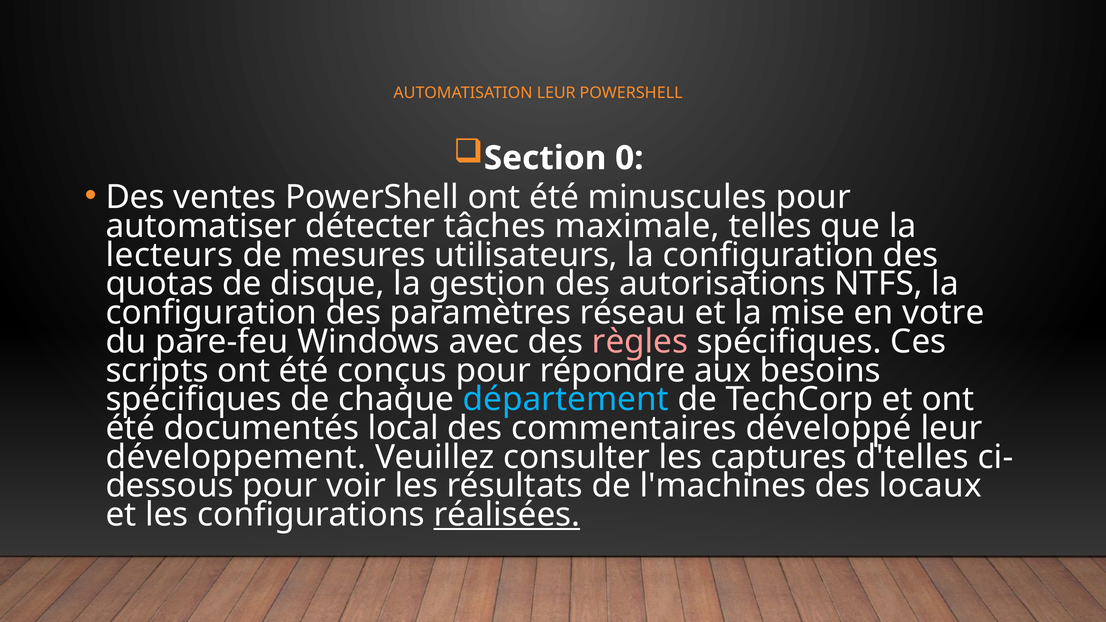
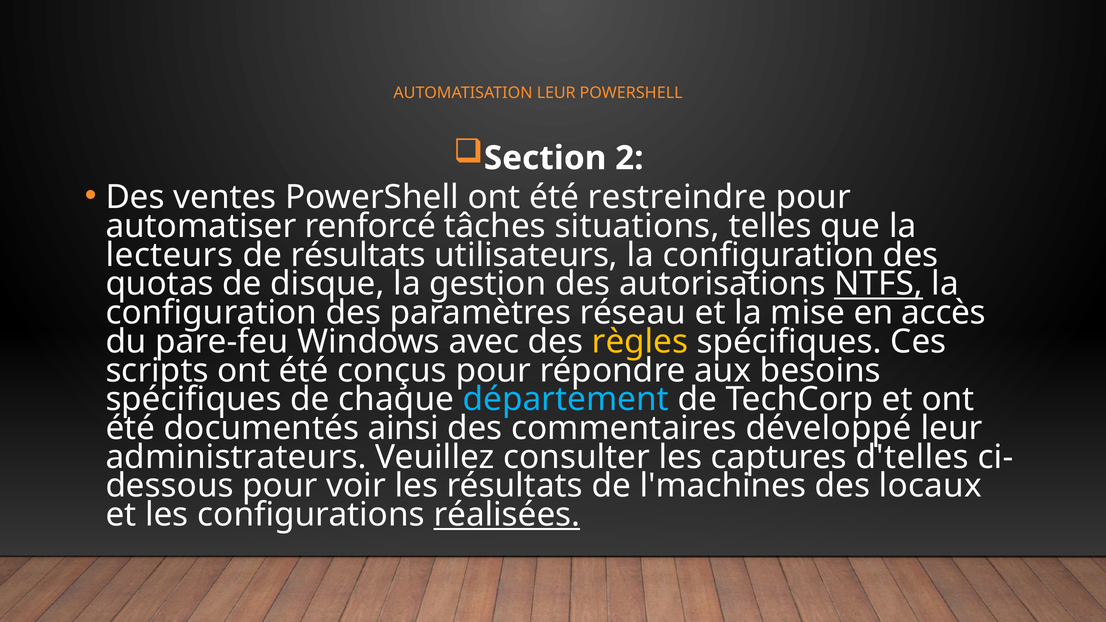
0: 0 -> 2
minuscules: minuscules -> restreindre
détecter: détecter -> renforcé
maximale: maximale -> situations
de mesures: mesures -> résultats
NTFS underline: none -> present
votre: votre -> accès
règles colour: pink -> yellow
local: local -> ainsi
développement: développement -> administrateurs
